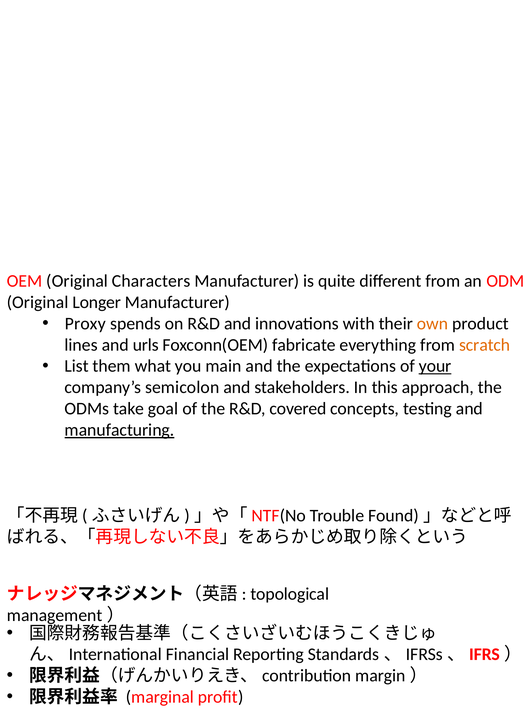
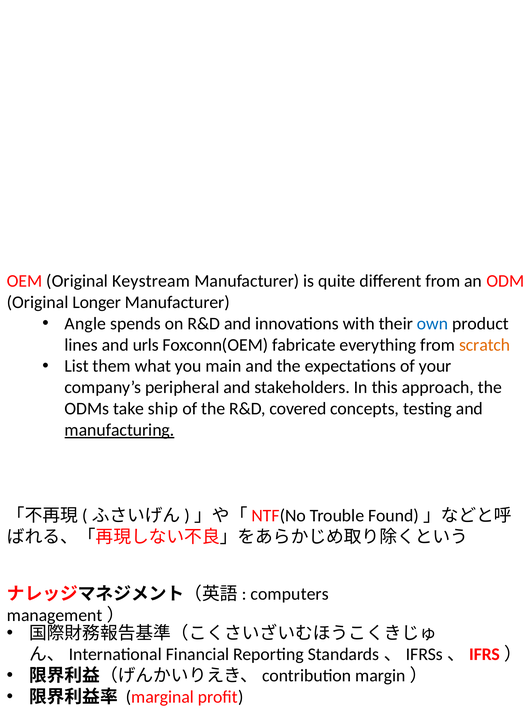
Characters: Characters -> Keystream
Proxy: Proxy -> Angle
own colour: orange -> blue
your underline: present -> none
semicolon: semicolon -> peripheral
goal: goal -> ship
topological: topological -> computers
